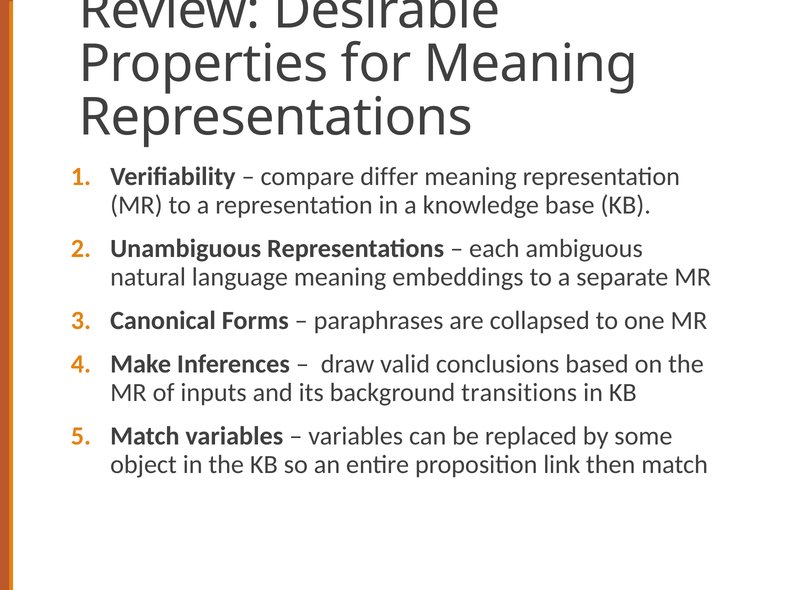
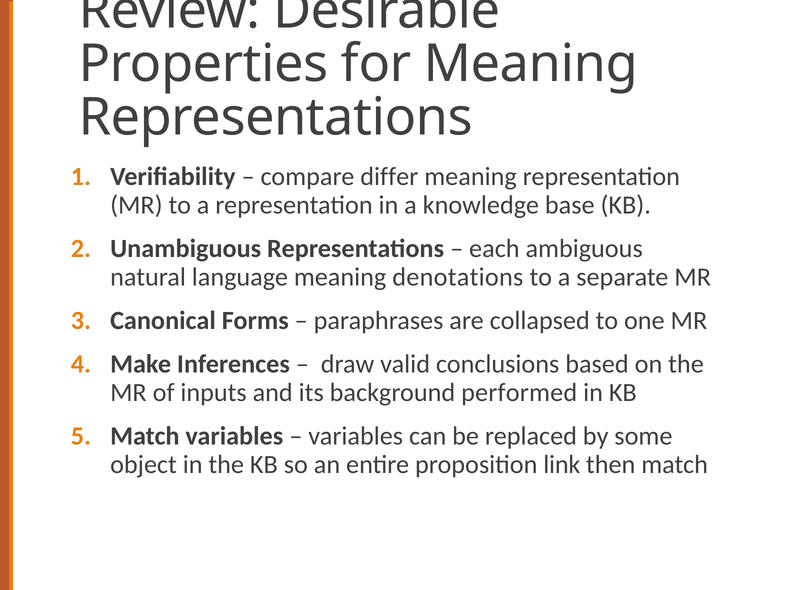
embeddings: embeddings -> denotations
transitions: transitions -> performed
